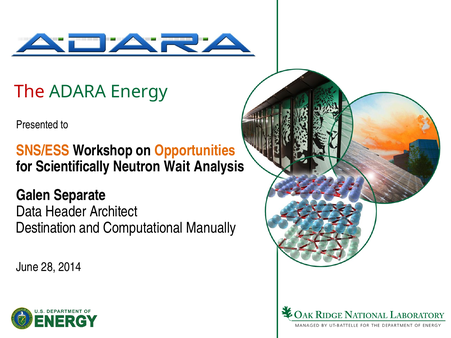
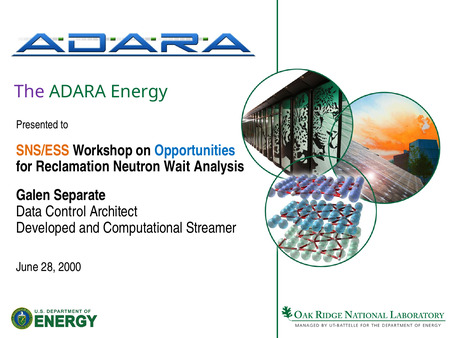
The colour: red -> purple
Opportunities colour: orange -> blue
Scientifically: Scientifically -> Reclamation
Header: Header -> Control
Destination: Destination -> Developed
Manually: Manually -> Streamer
2014: 2014 -> 2000
